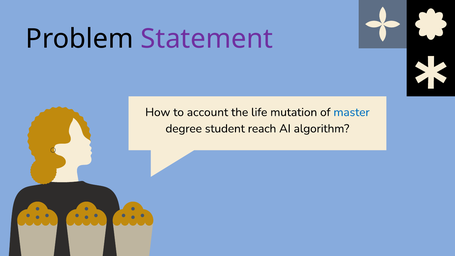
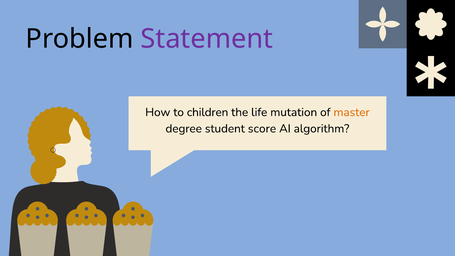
account: account -> children
master colour: blue -> orange
reach: reach -> score
